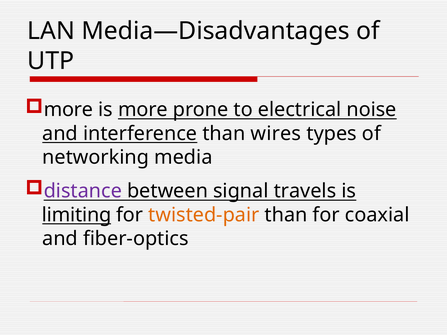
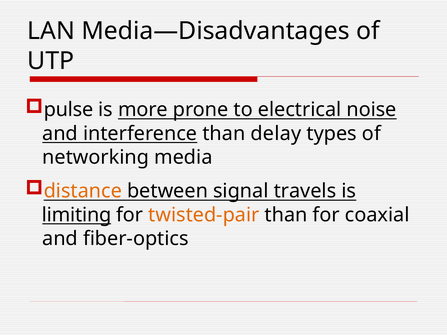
more at (68, 110): more -> pulse
wires: wires -> delay
distance colour: purple -> orange
